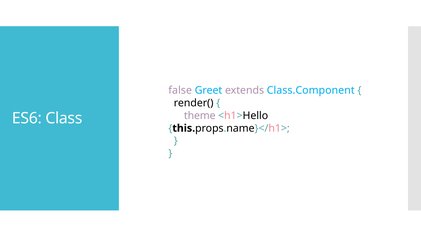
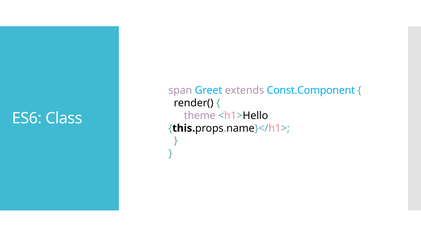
false: false -> span
Class.Component: Class.Component -> Const.Component
